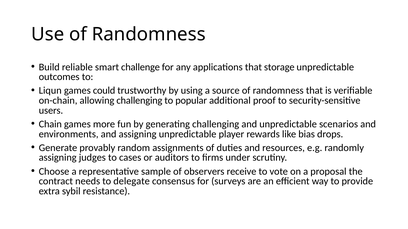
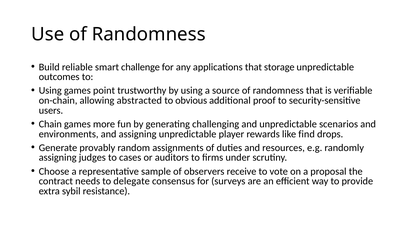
Liqun at (50, 91): Liqun -> Using
could: could -> point
allowing challenging: challenging -> abstracted
popular: popular -> obvious
bias: bias -> find
